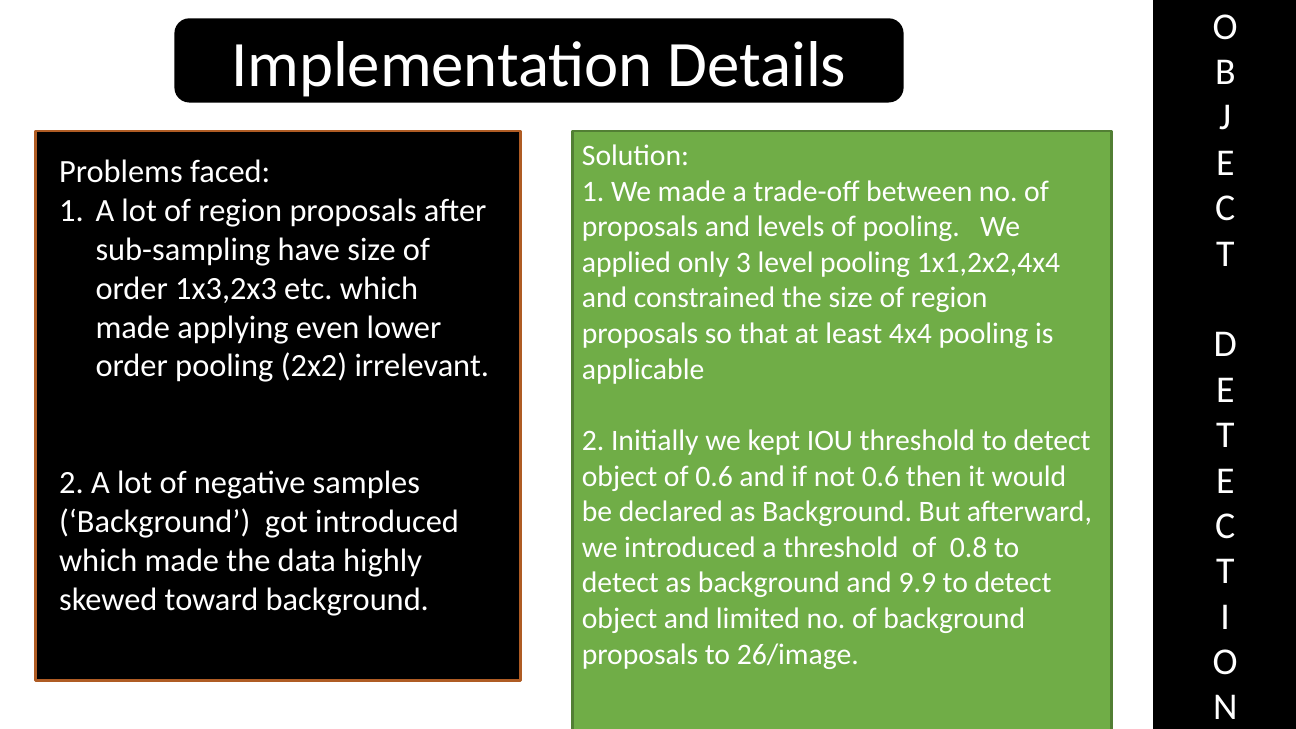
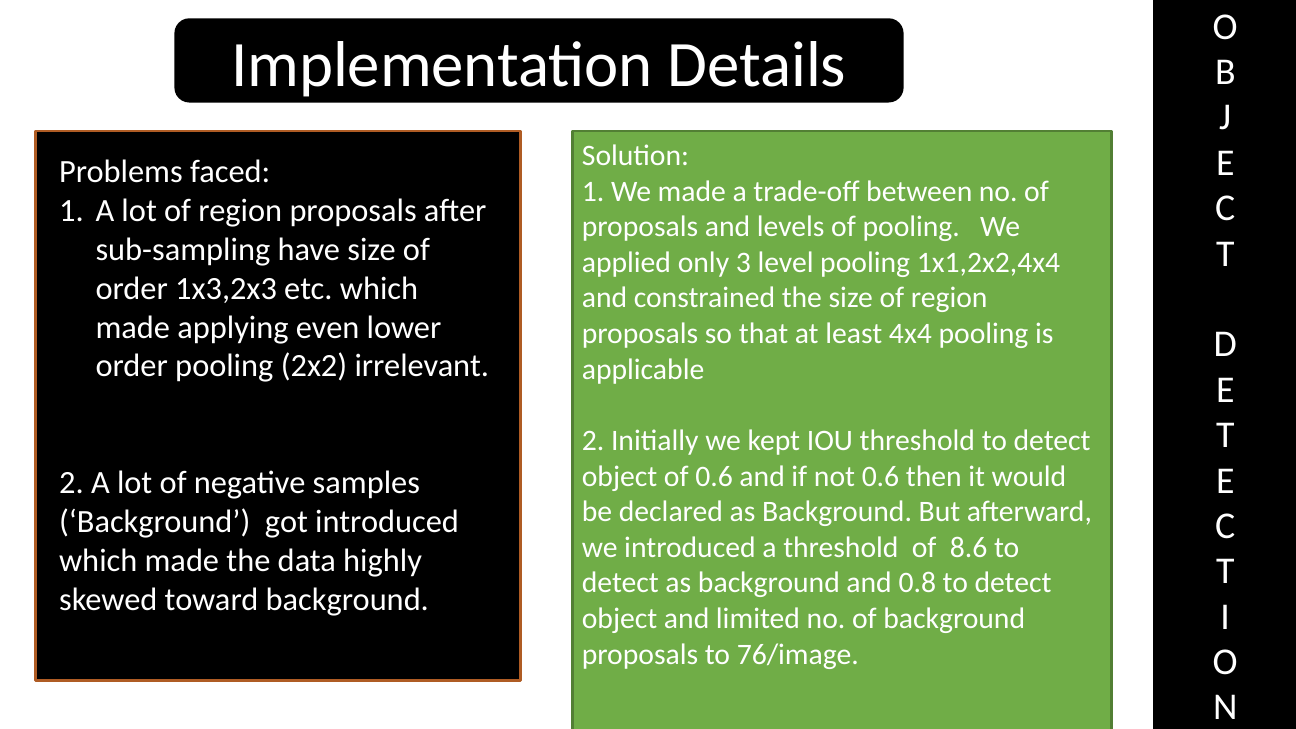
0.8: 0.8 -> 8.6
9.9: 9.9 -> 0.8
26/image: 26/image -> 76/image
